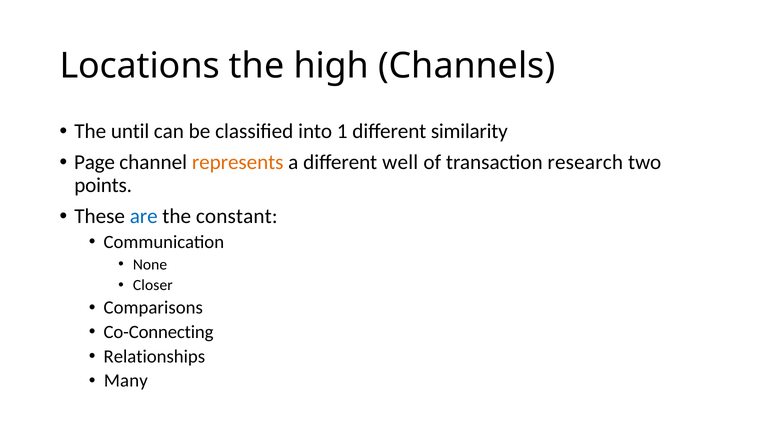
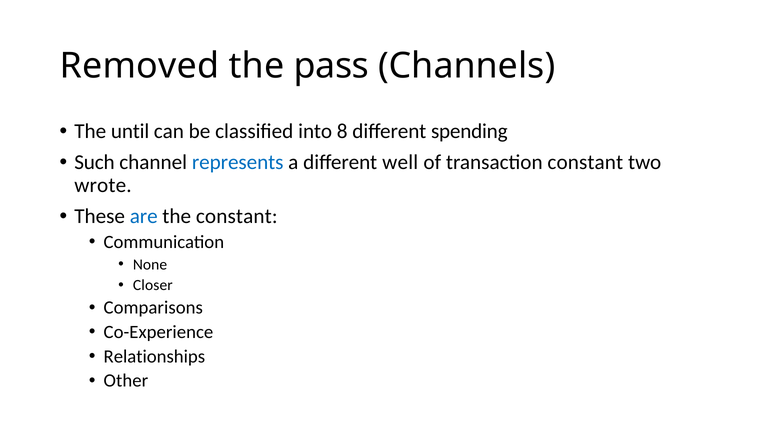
Locations: Locations -> Removed
high: high -> pass
1: 1 -> 8
similarity: similarity -> spending
Page: Page -> Such
represents colour: orange -> blue
transaction research: research -> constant
points: points -> wrote
Co-Connecting: Co-Connecting -> Co-Experience
Many: Many -> Other
